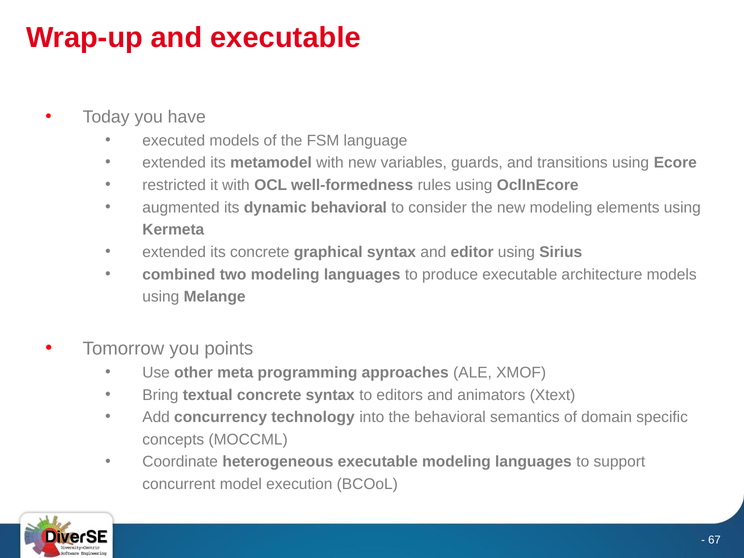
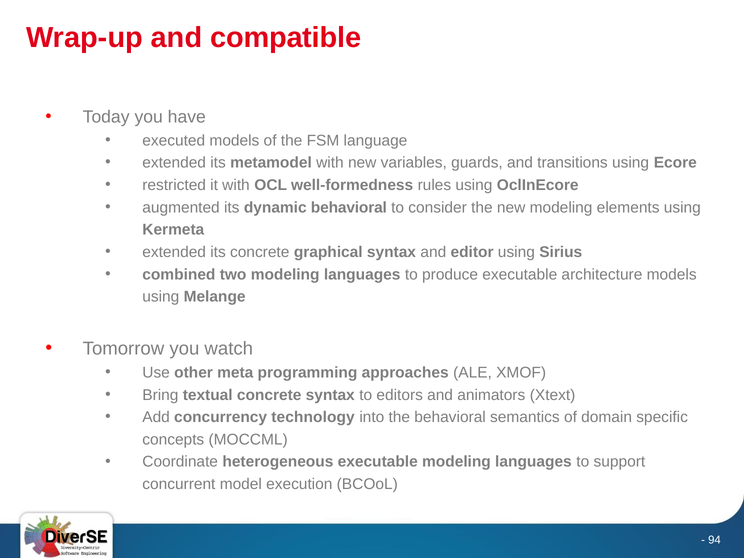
and executable: executable -> compatible
points: points -> watch
67: 67 -> 94
